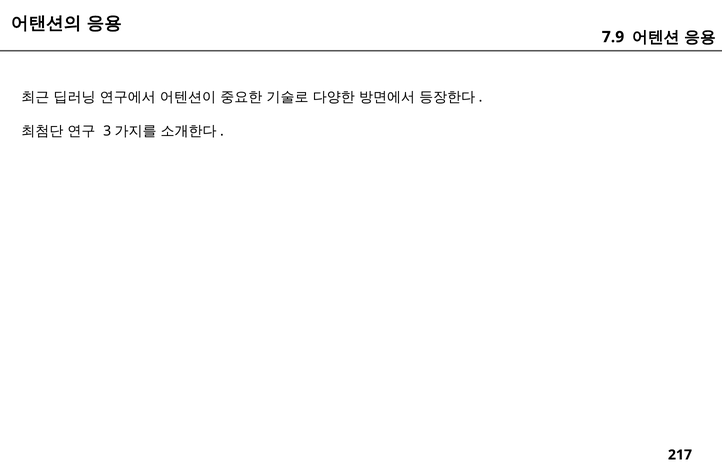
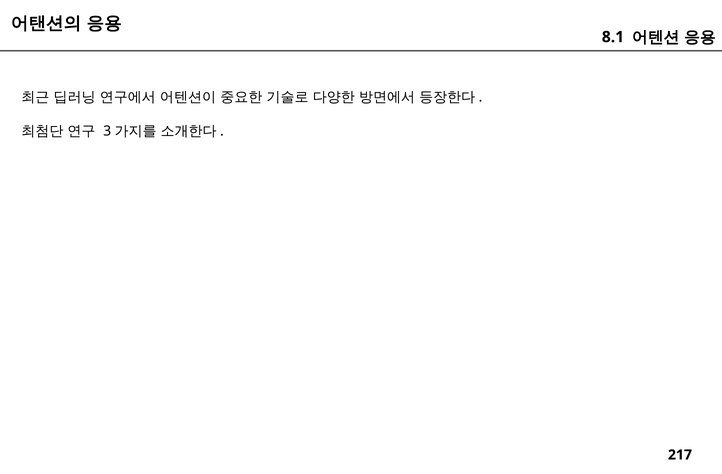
7.9: 7.9 -> 8.1
